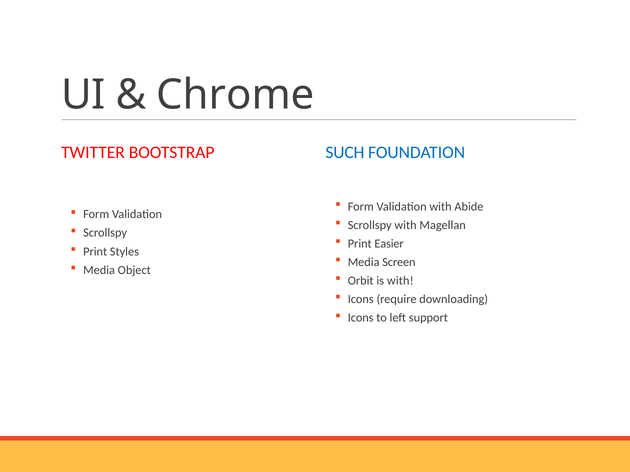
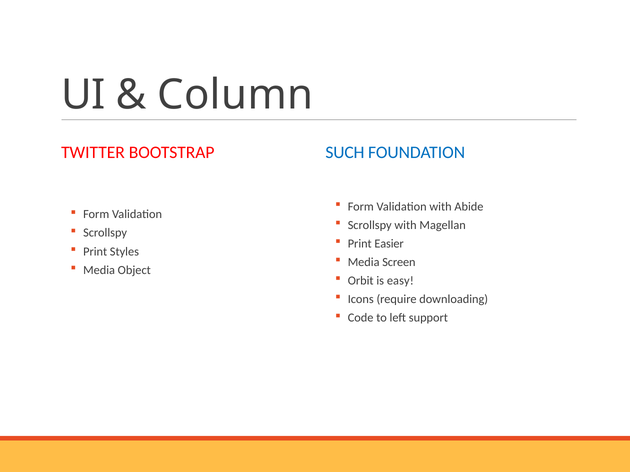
Chrome: Chrome -> Column
is with: with -> easy
Icons at (361, 318): Icons -> Code
